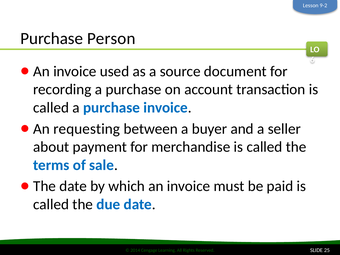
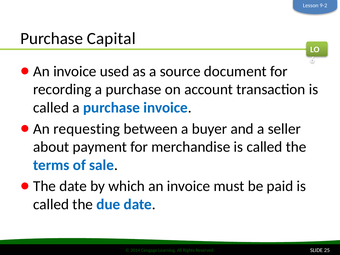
Person: Person -> Capital
